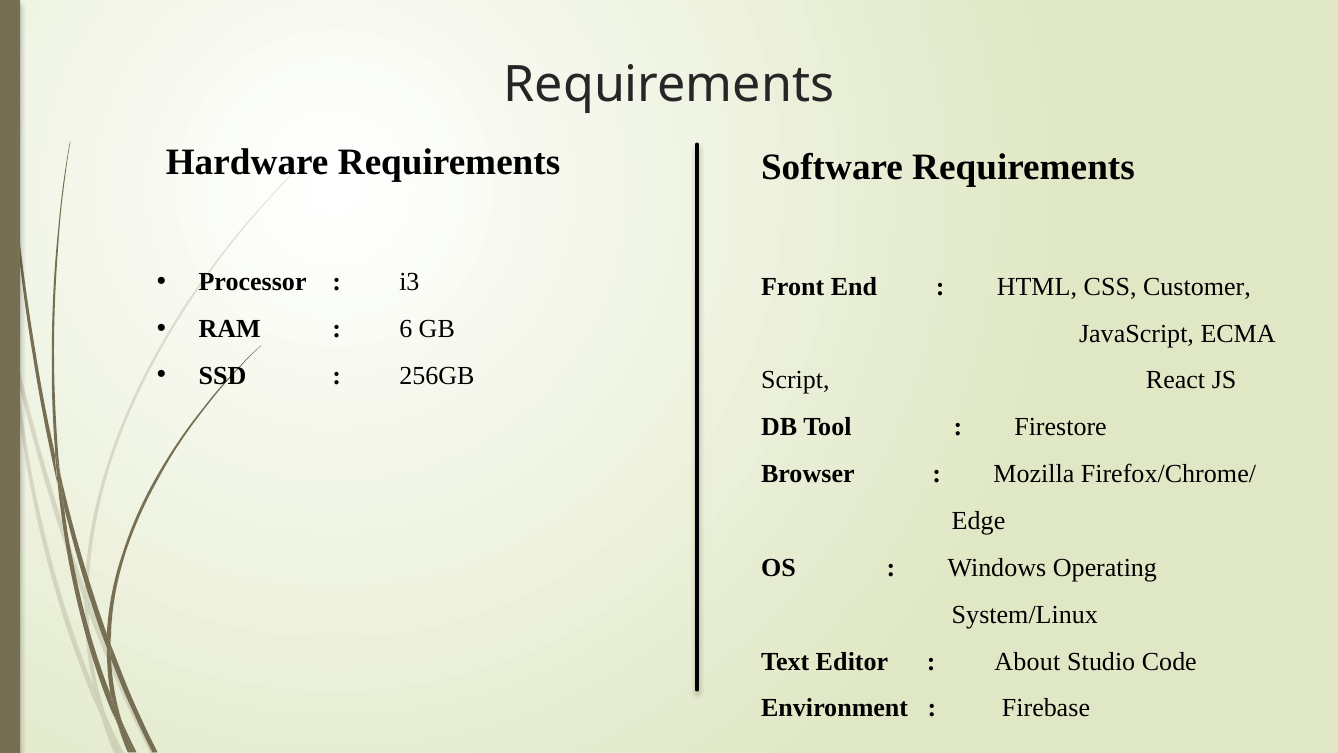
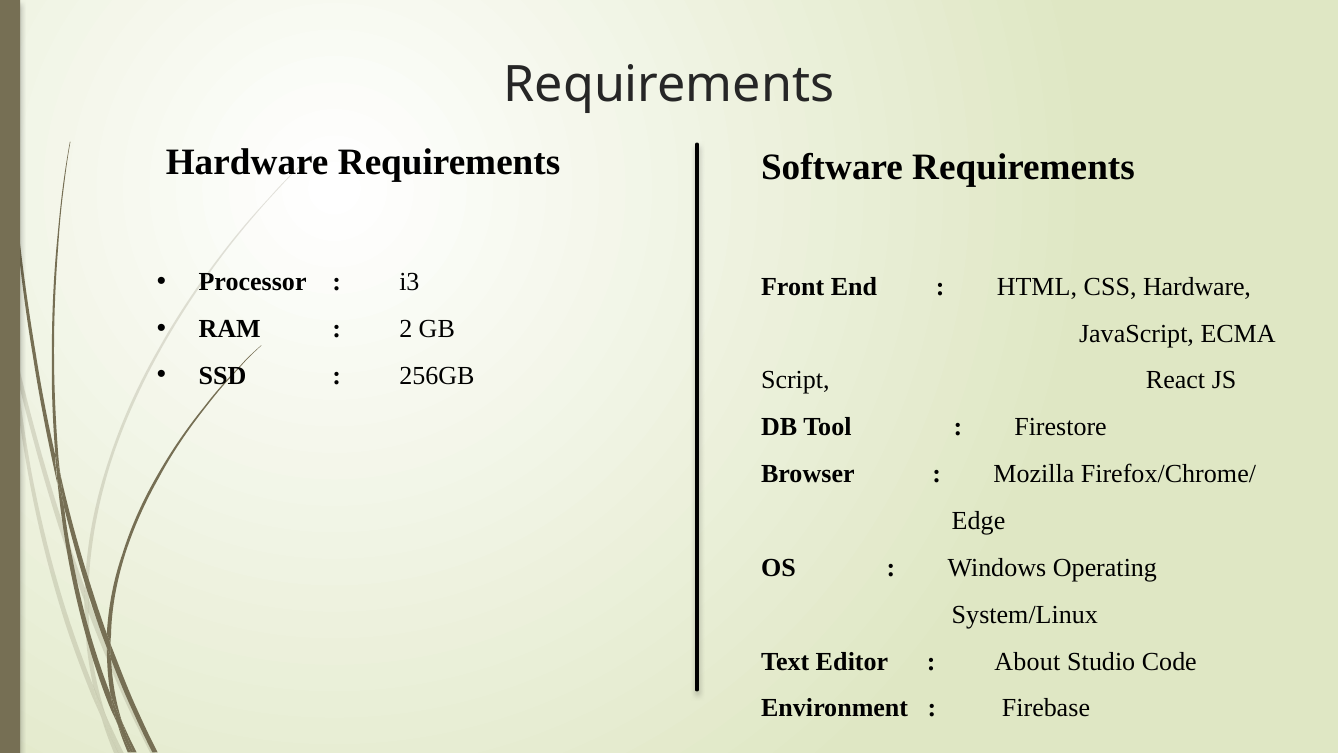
CSS Customer: Customer -> Hardware
6: 6 -> 2
